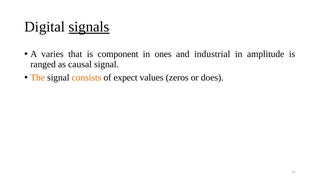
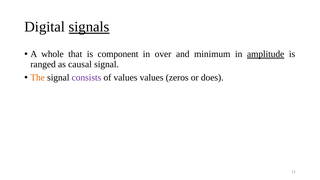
varies: varies -> whole
ones: ones -> over
industrial: industrial -> minimum
amplitude underline: none -> present
consists colour: orange -> purple
of expect: expect -> values
